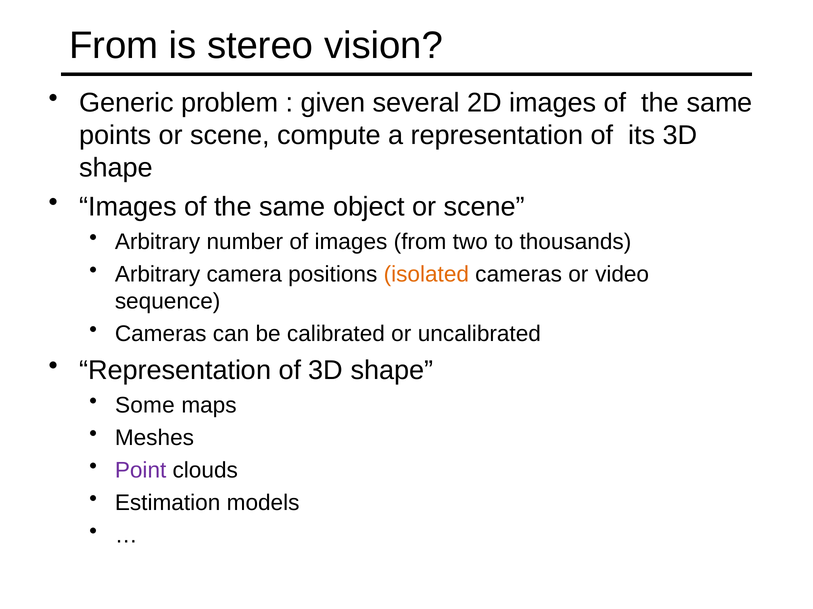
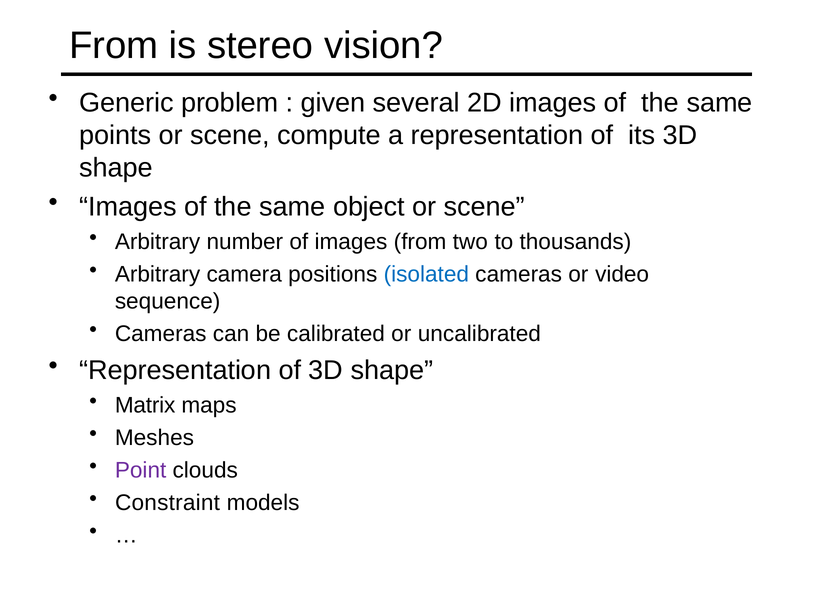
isolated colour: orange -> blue
Some: Some -> Matrix
Estimation: Estimation -> Constraint
